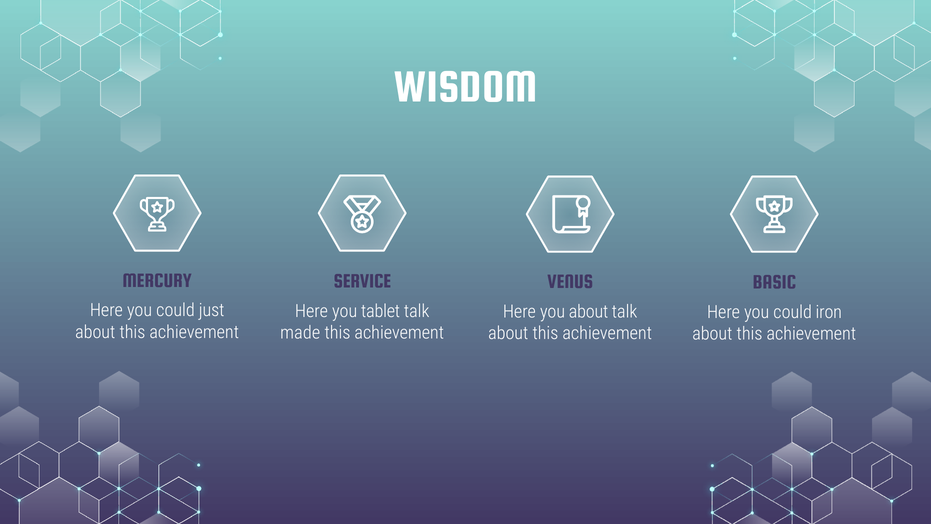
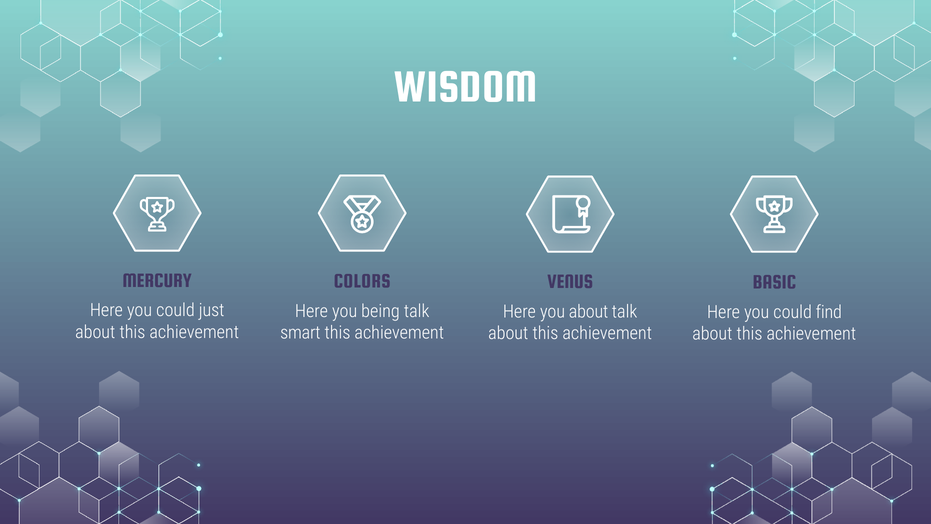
SERVICE: SERVICE -> COLORS
tablet: tablet -> being
iron: iron -> find
made: made -> smart
